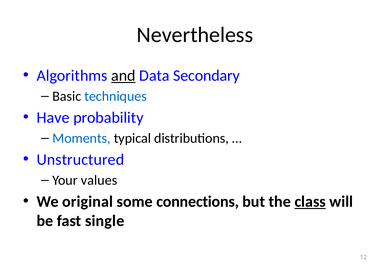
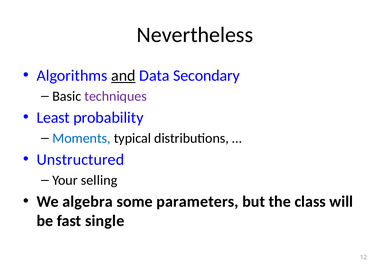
techniques colour: blue -> purple
Have: Have -> Least
values: values -> selling
original: original -> algebra
connections: connections -> parameters
class underline: present -> none
